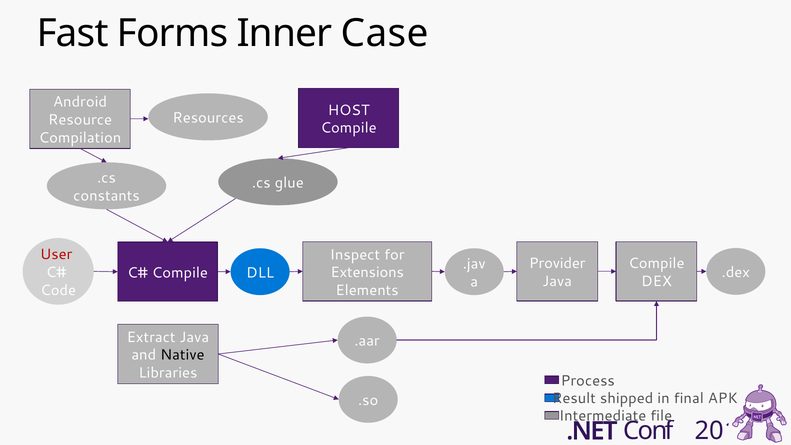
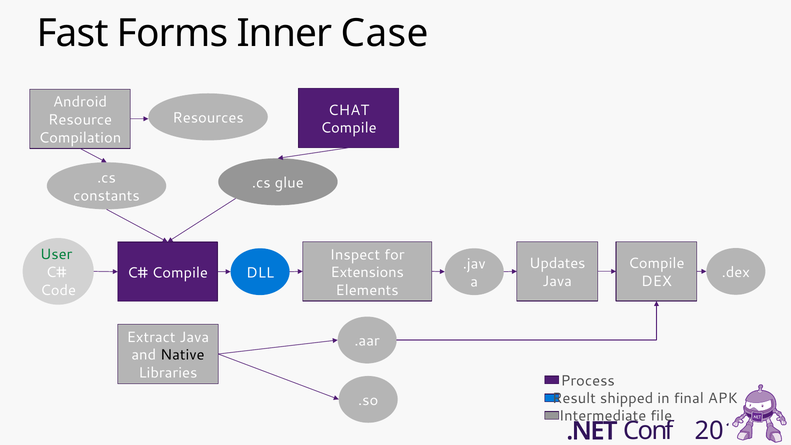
HOST: HOST -> CHAT
User colour: red -> green
Provider: Provider -> Updates
